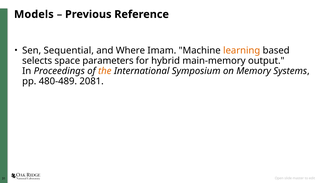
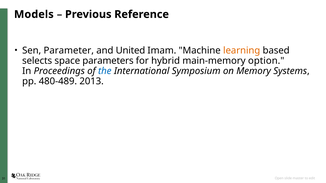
Sequential: Sequential -> Parameter
Where: Where -> United
output: output -> option
the colour: orange -> blue
2081: 2081 -> 2013
